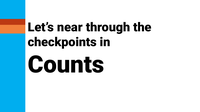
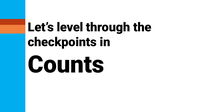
near: near -> level
